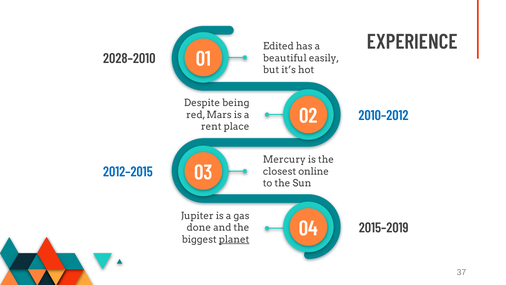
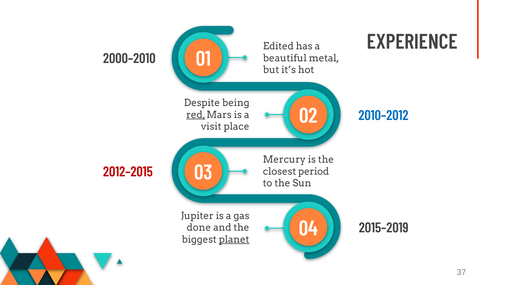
2028–2010: 2028–2010 -> 2000–2010
easily: easily -> metal
red underline: none -> present
rent: rent -> visit
2012–2015 colour: blue -> red
online: online -> period
